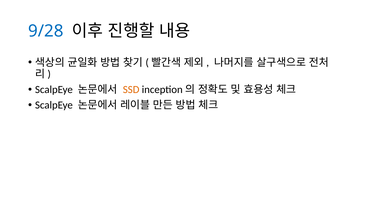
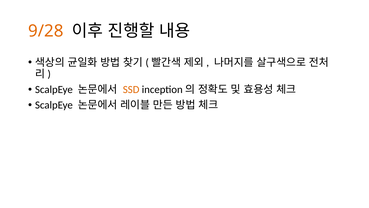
9/28 colour: blue -> orange
